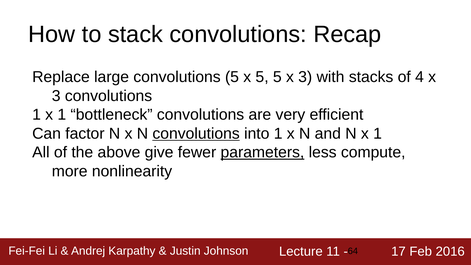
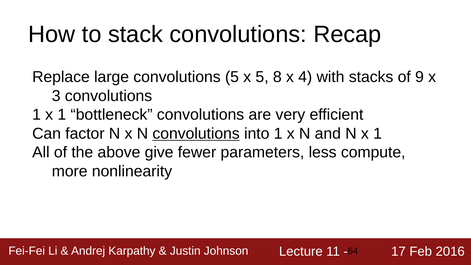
5 5: 5 -> 8
3 at (305, 77): 3 -> 4
4: 4 -> 9
parameters underline: present -> none
